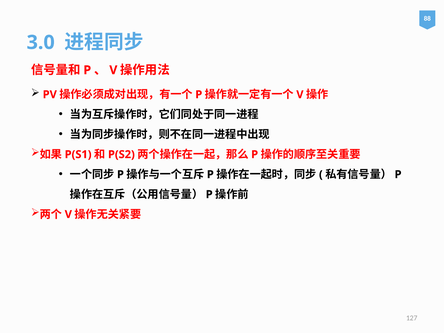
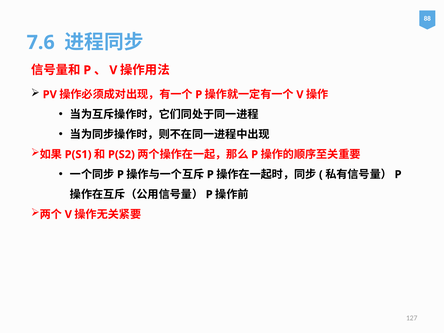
3.0: 3.0 -> 7.6
